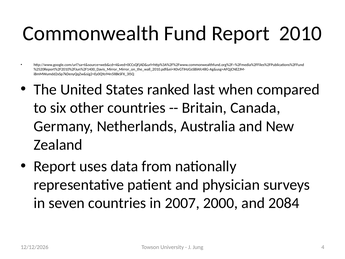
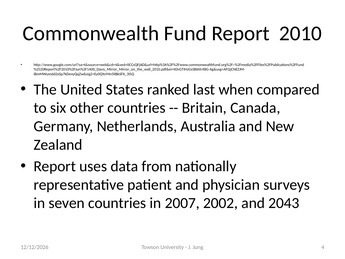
2000: 2000 -> 2002
2084: 2084 -> 2043
